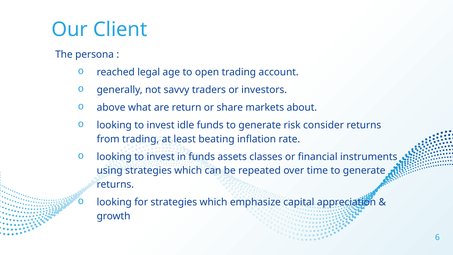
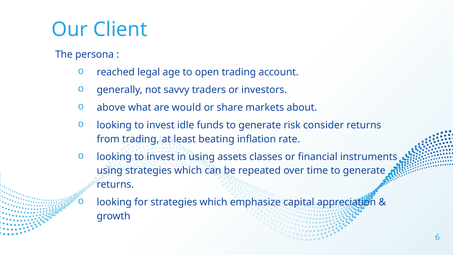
return: return -> would
in funds: funds -> using
